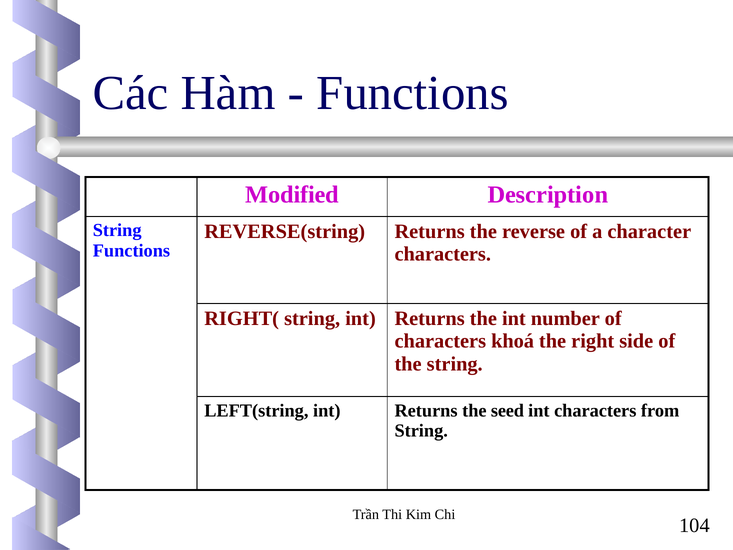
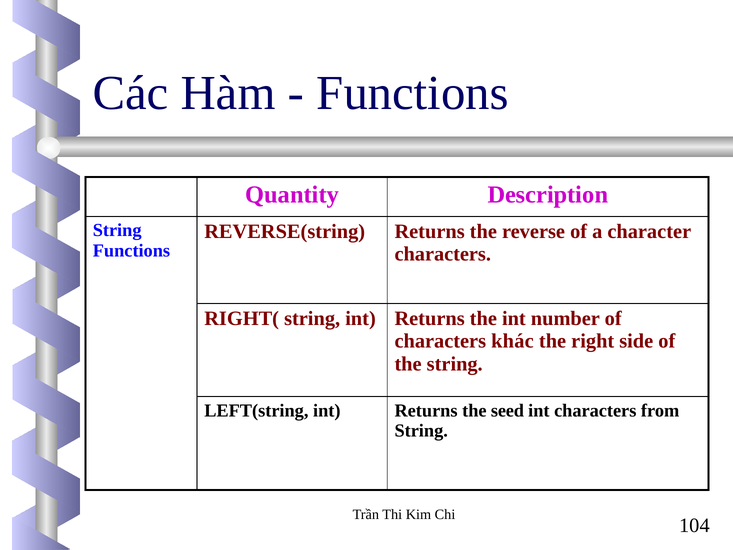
Modified: Modified -> Quantity
khoá: khoá -> khác
